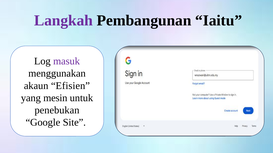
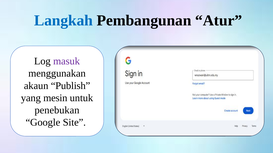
Langkah colour: purple -> blue
Iaitu: Iaitu -> Atur
Efisien: Efisien -> Publish
